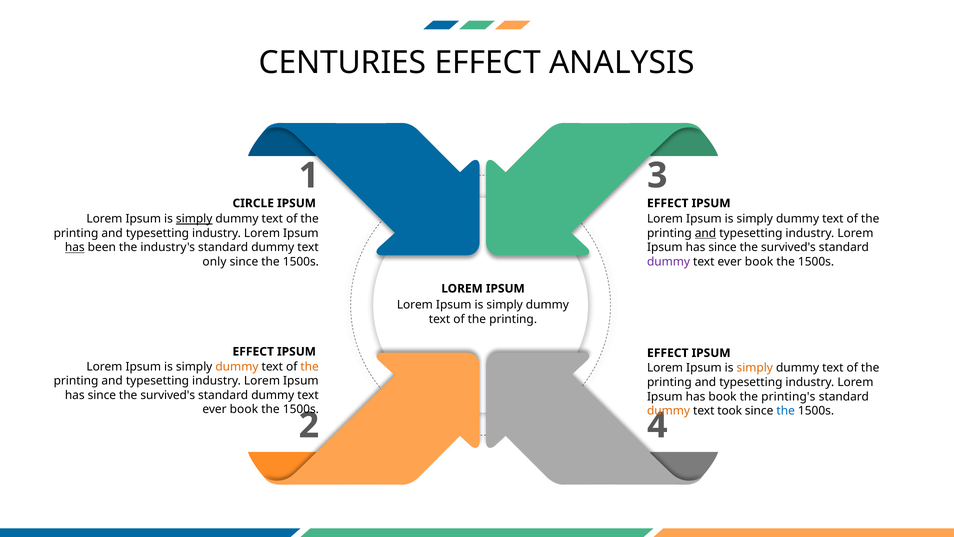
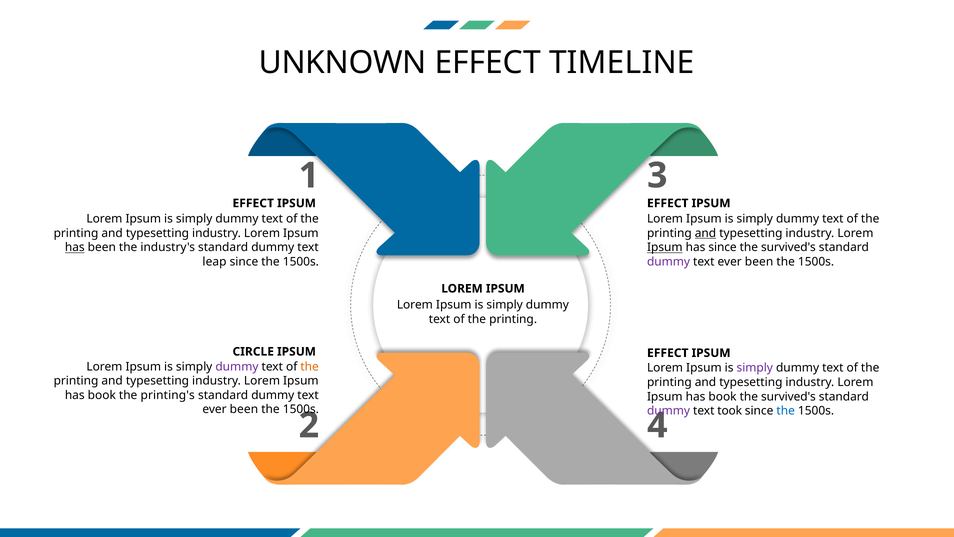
CENTURIES: CENTURIES -> UNKNOWN
ANALYSIS: ANALYSIS -> TIMELINE
CIRCLE at (253, 203): CIRCLE -> EFFECT
simply at (194, 219) underline: present -> none
Ipsum at (665, 247) underline: none -> present
only: only -> leap
book at (759, 262): book -> been
EFFECT at (253, 351): EFFECT -> CIRCLE
dummy at (237, 366) colour: orange -> purple
simply at (755, 368) colour: orange -> purple
since at (102, 395): since -> book
survived's at (168, 395): survived's -> printing's
printing's at (788, 396): printing's -> survived's
book at (244, 409): book -> been
dummy at (669, 411) colour: orange -> purple
